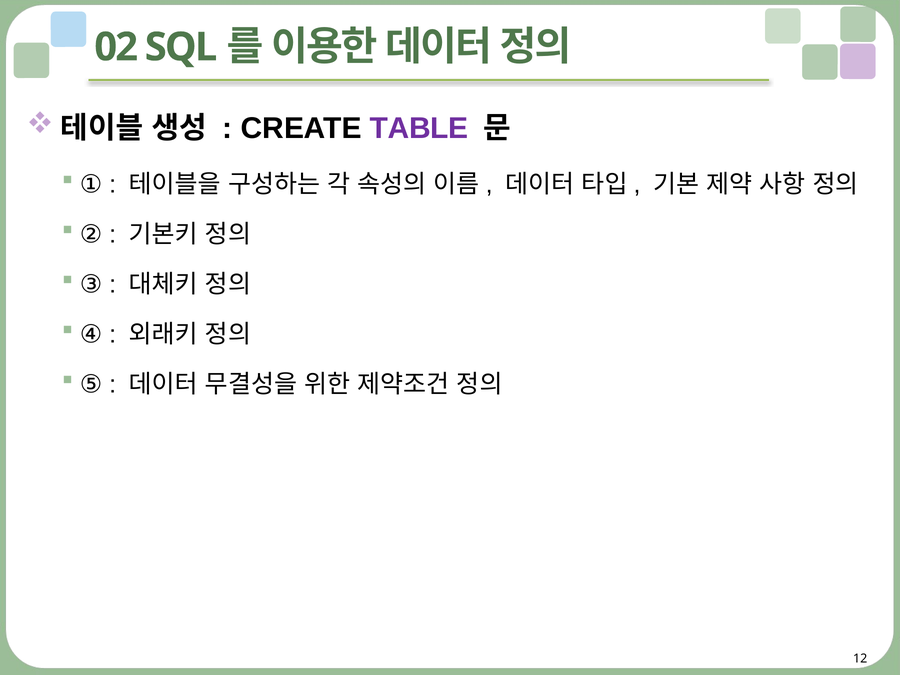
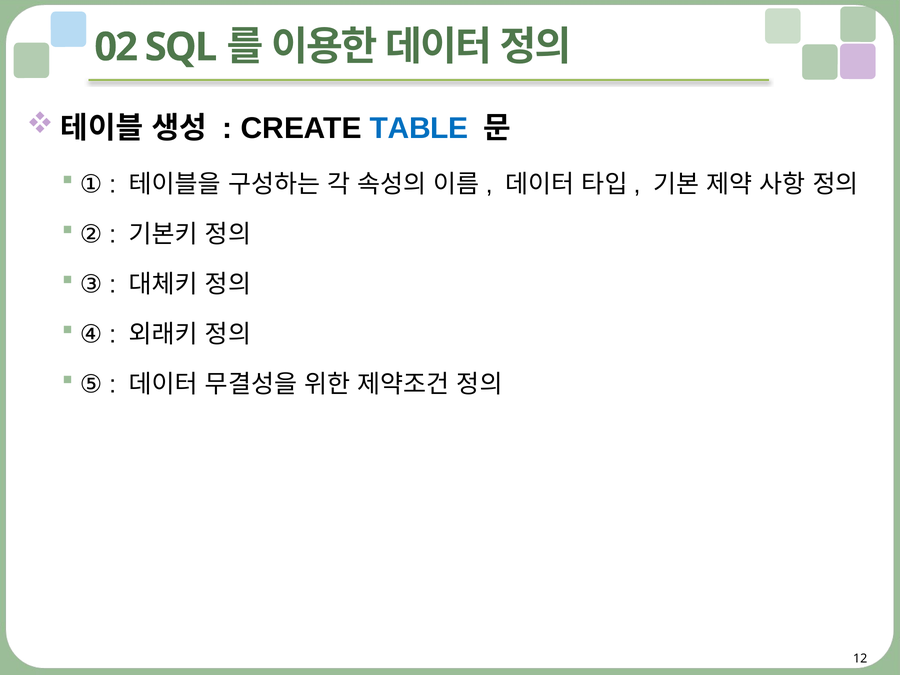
TABLE colour: purple -> blue
